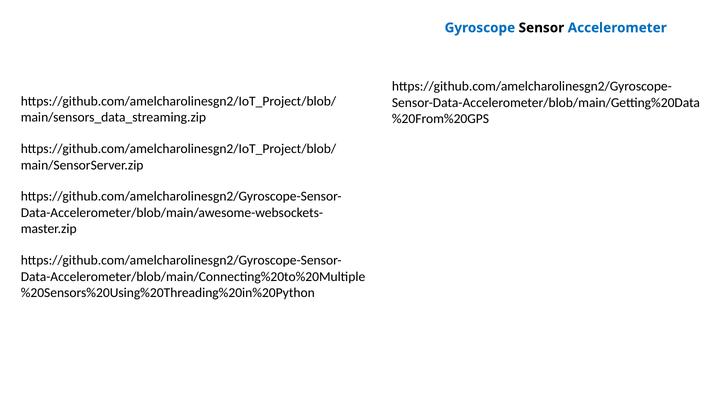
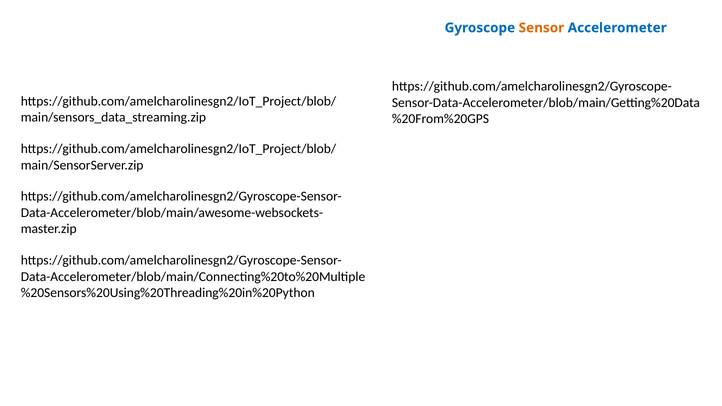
Sensor colour: black -> orange
